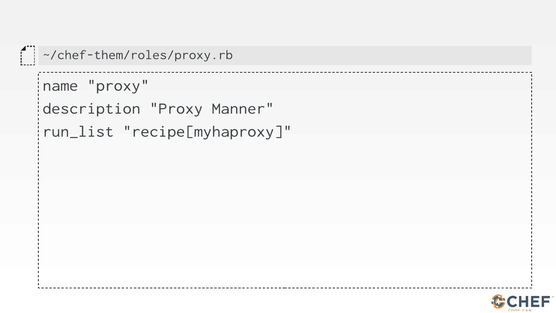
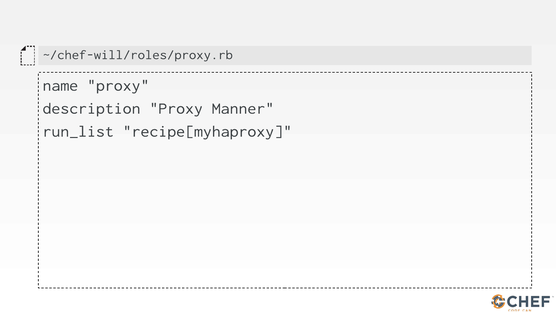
~/chef-them/roles/proxy.rb: ~/chef-them/roles/proxy.rb -> ~/chef-will/roles/proxy.rb
